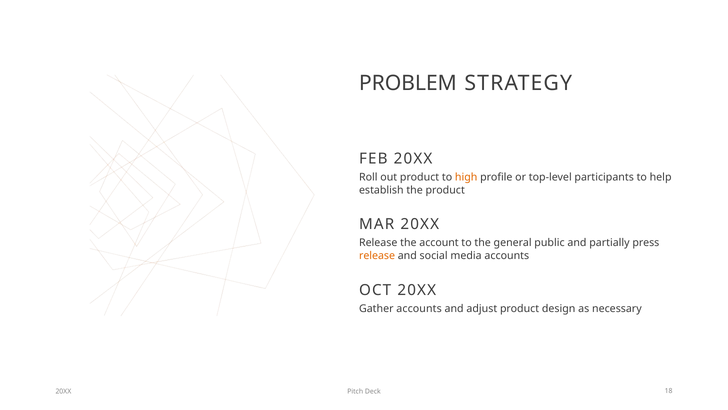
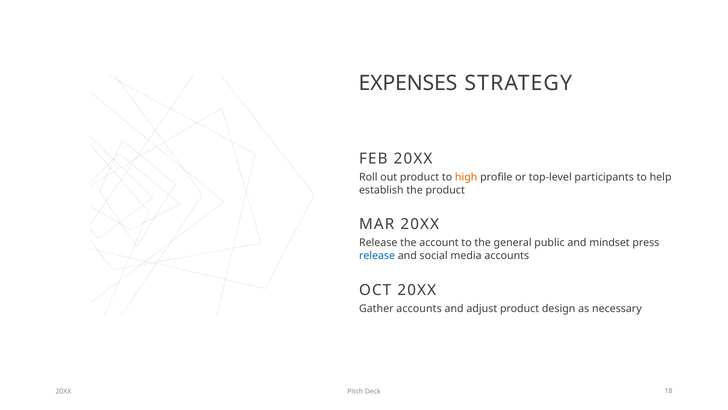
PROBLEM: PROBLEM -> EXPENSES
partially: partially -> mindset
release at (377, 255) colour: orange -> blue
